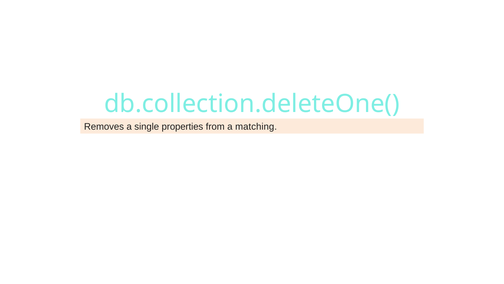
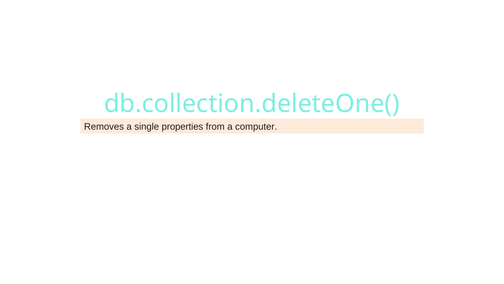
matching: matching -> computer
